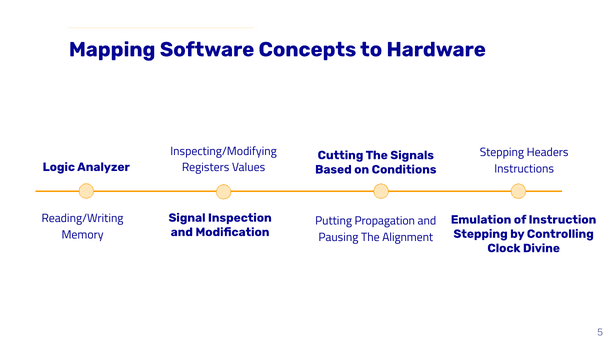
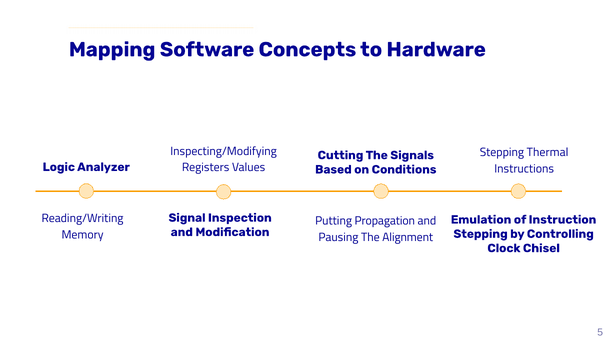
Headers: Headers -> Thermal
Divine: Divine -> Chisel
